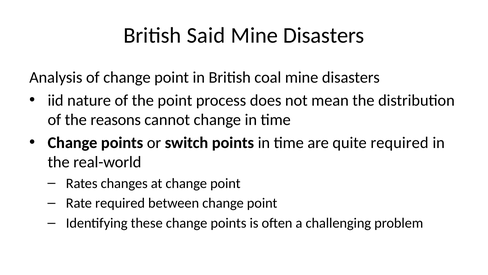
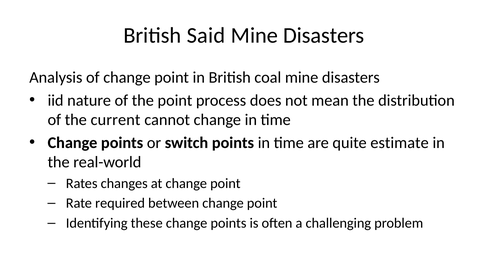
reasons: reasons -> current
quite required: required -> estimate
